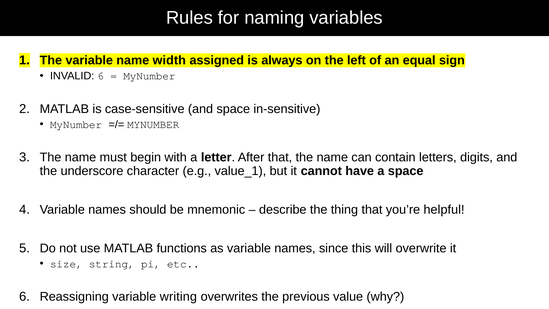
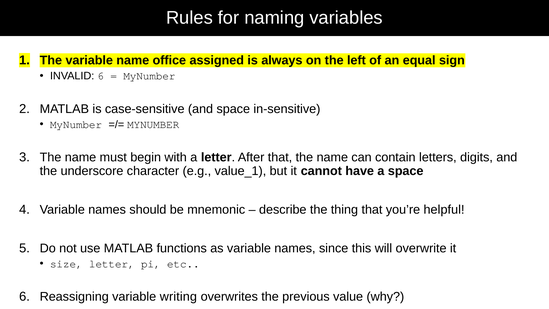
width: width -> office
size string: string -> letter
